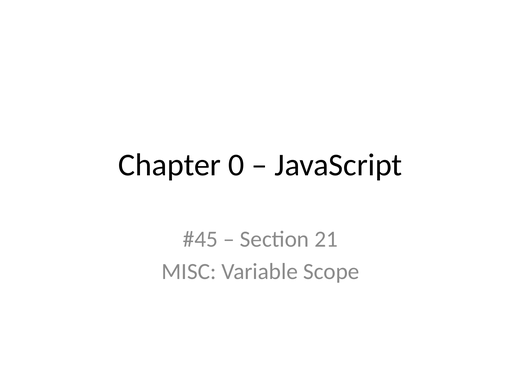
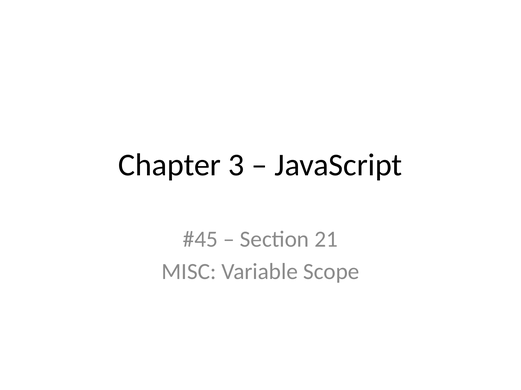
0: 0 -> 3
